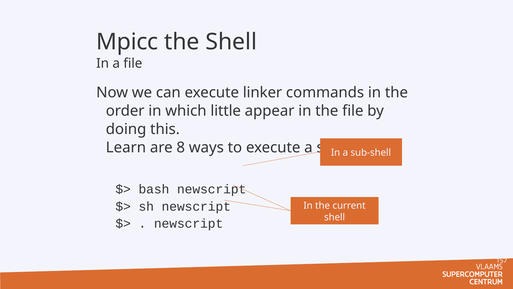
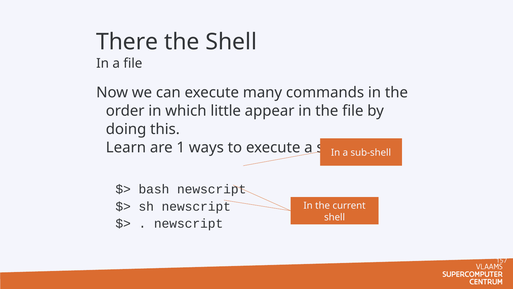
Mpicc: Mpicc -> There
linker: linker -> many
8: 8 -> 1
